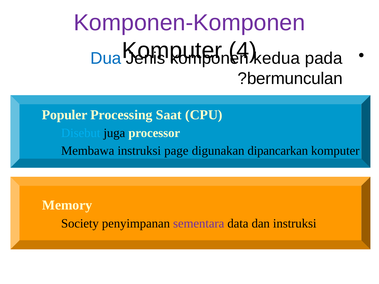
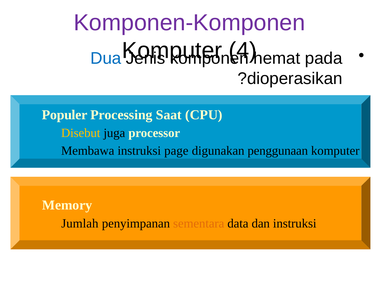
kedua: kedua -> hemat
bermunculan: bermunculan -> dioperasikan
Disebut colour: light blue -> yellow
dipancarkan: dipancarkan -> penggunaan
Society: Society -> Jumlah
sementara colour: purple -> orange
